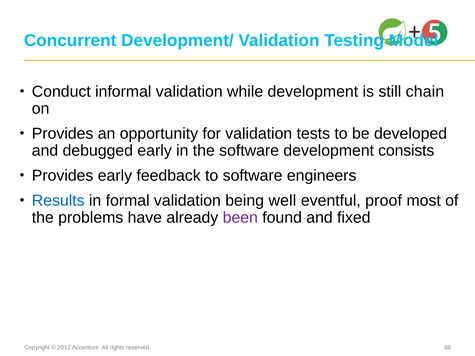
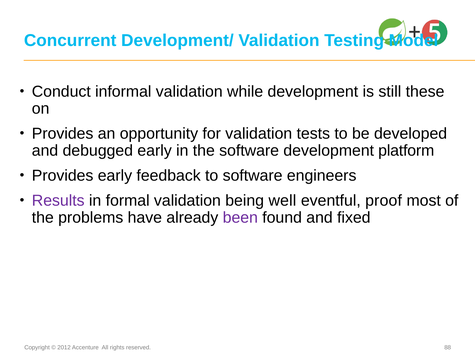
chain: chain -> these
consists: consists -> platform
Results colour: blue -> purple
